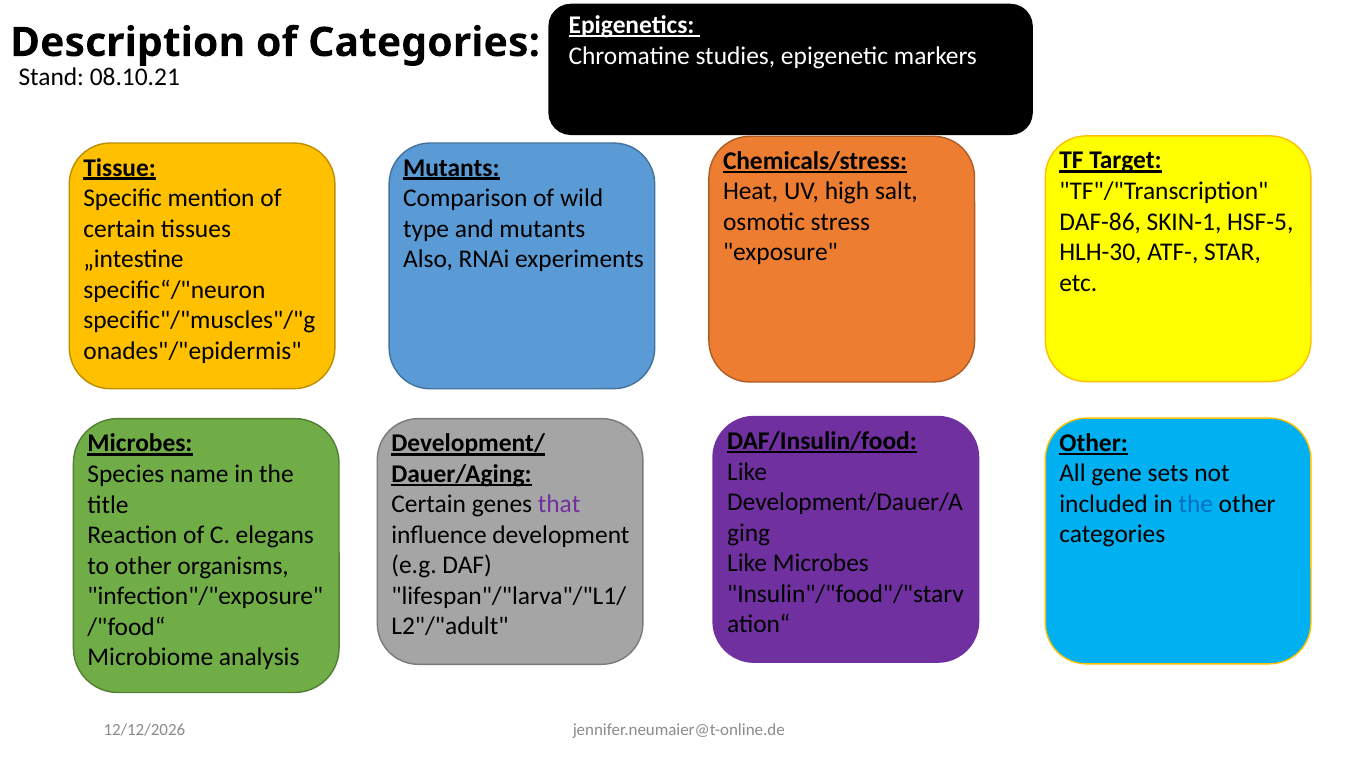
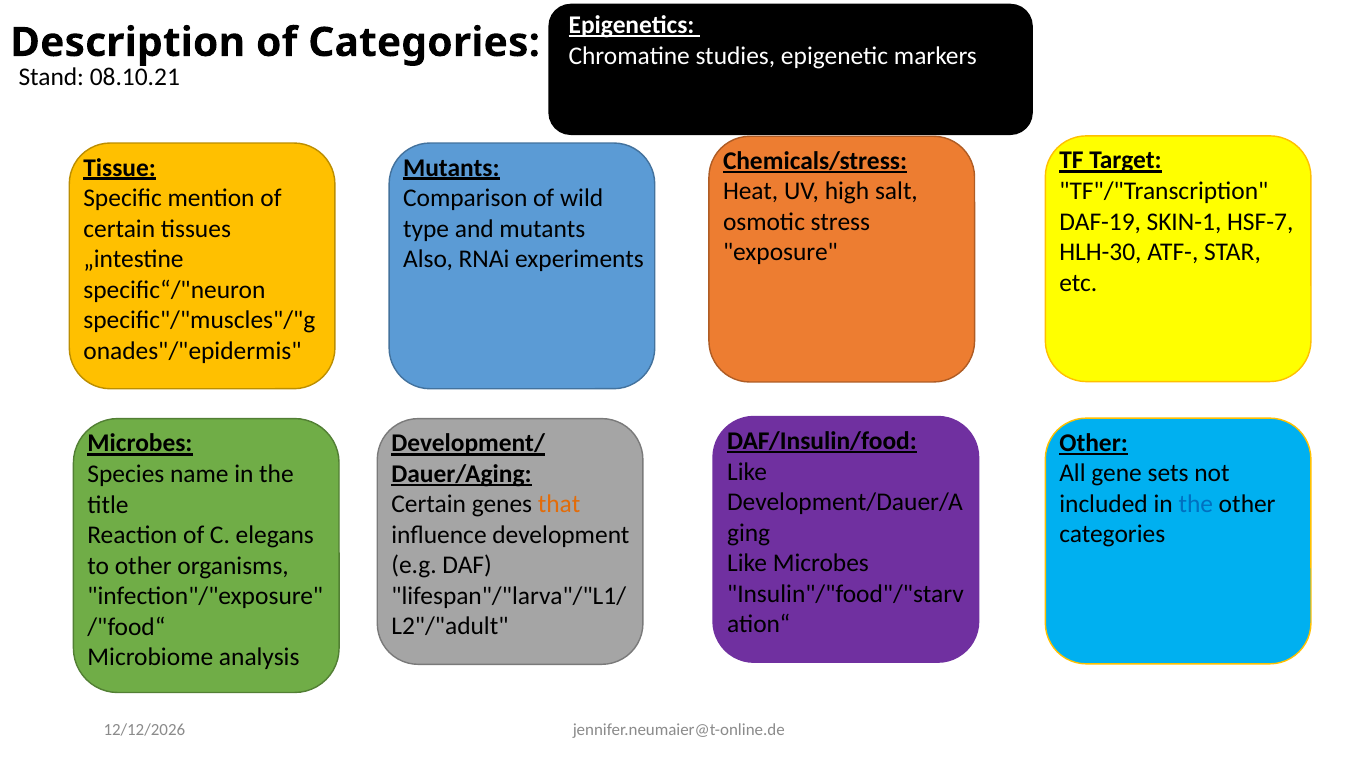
DAF-86: DAF-86 -> DAF-19
HSF-5: HSF-5 -> HSF-7
that colour: purple -> orange
